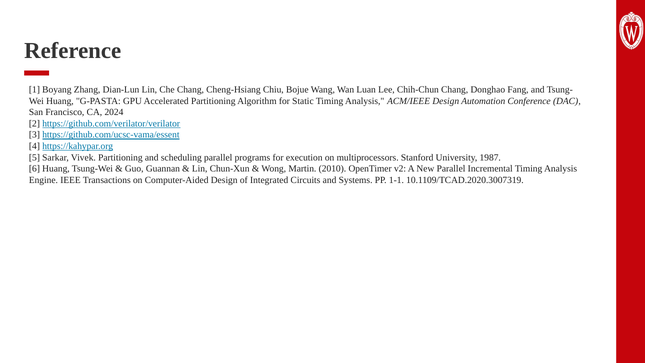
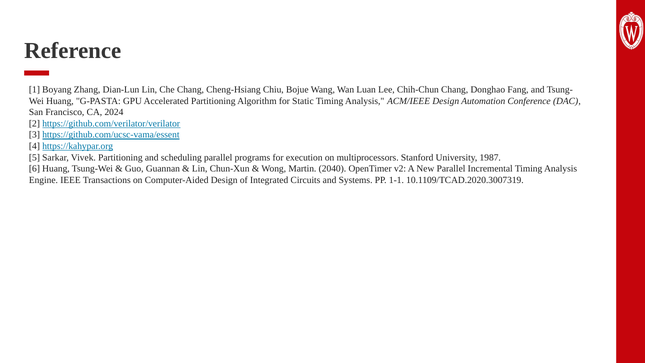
2010: 2010 -> 2040
